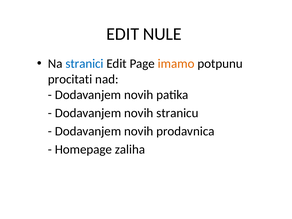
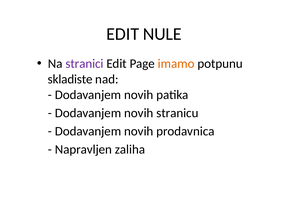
stranici colour: blue -> purple
procitati: procitati -> skladiste
Homepage: Homepage -> Napravljen
